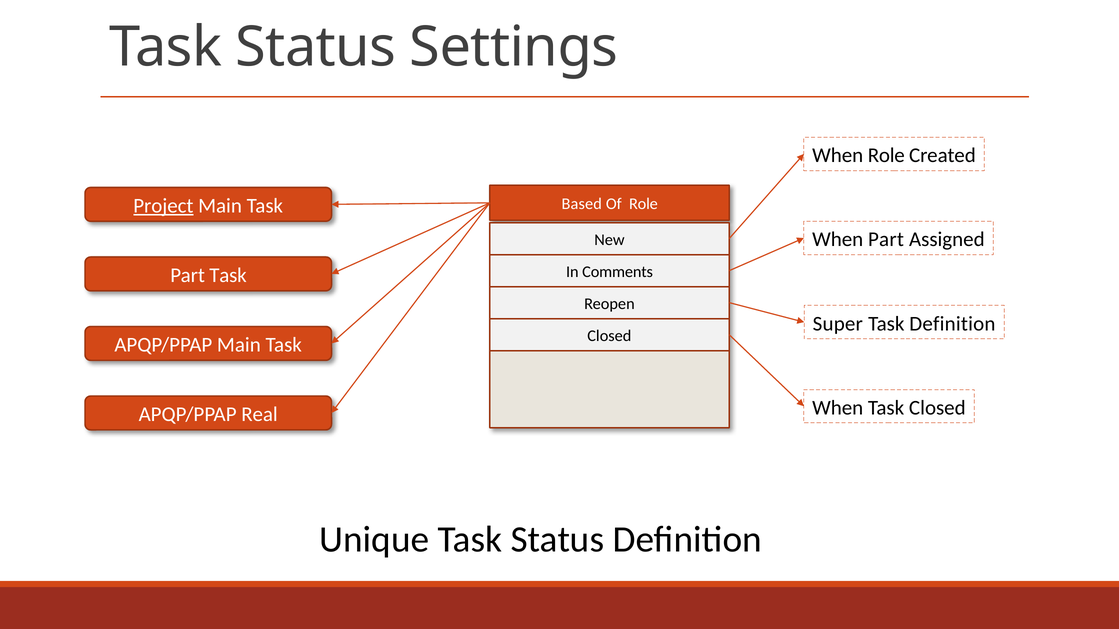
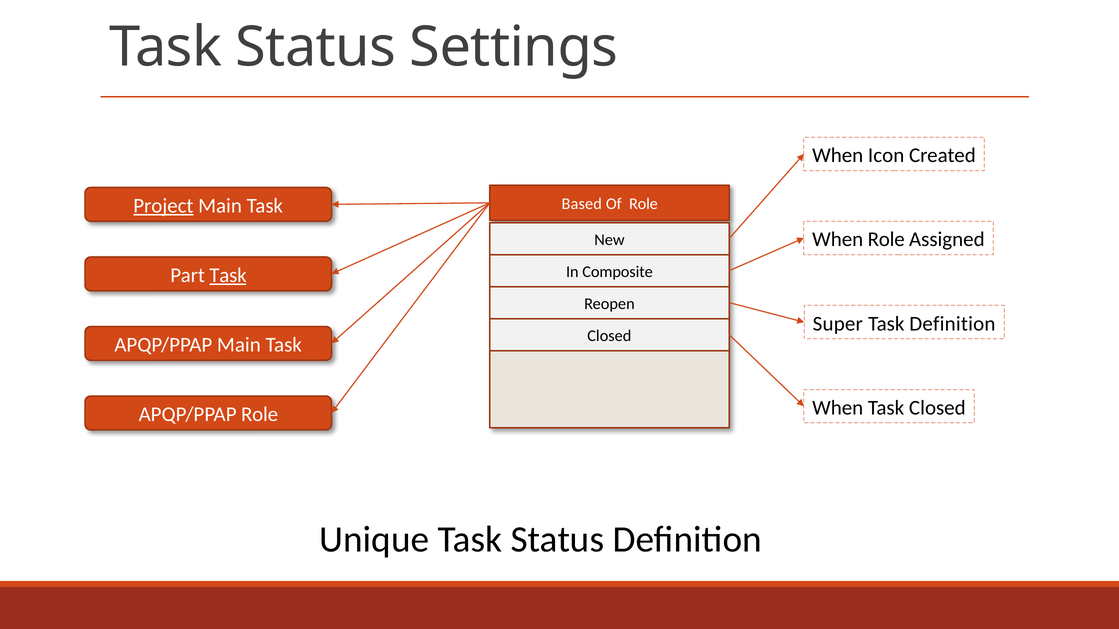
When Role: Role -> Icon
When Part: Part -> Role
Comments: Comments -> Composite
Task at (228, 276) underline: none -> present
APQP/PPAP Real: Real -> Role
